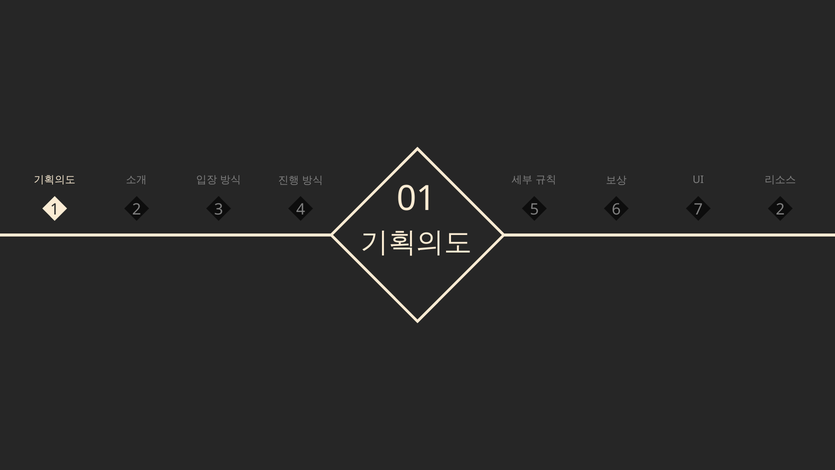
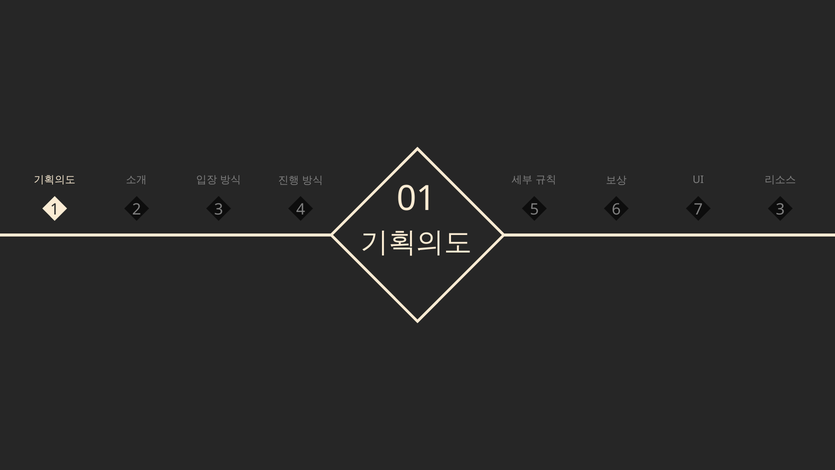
4 2: 2 -> 3
